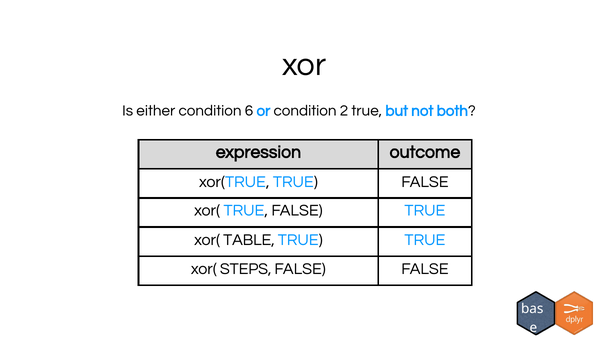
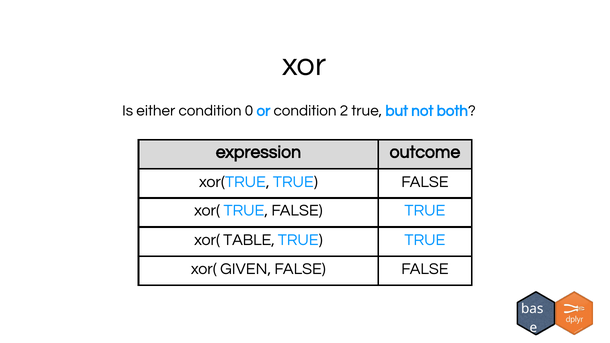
6: 6 -> 0
STEPS: STEPS -> GIVEN
